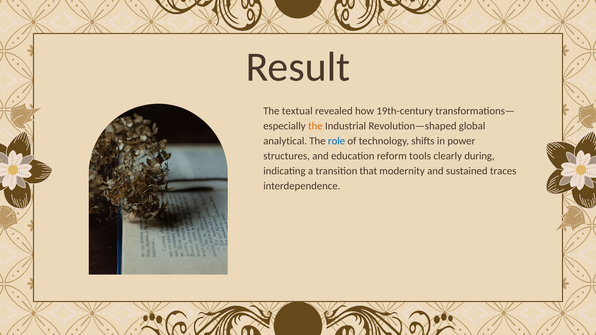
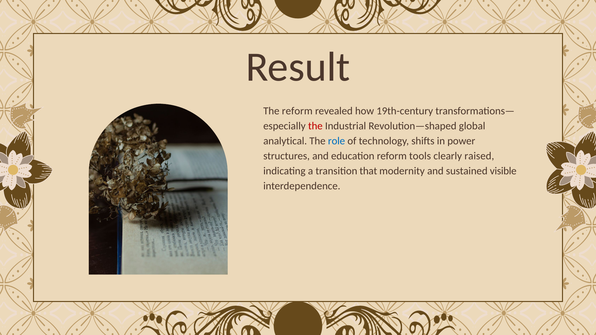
The textual: textual -> reform
the at (315, 126) colour: orange -> red
during: during -> raised
traces: traces -> visible
